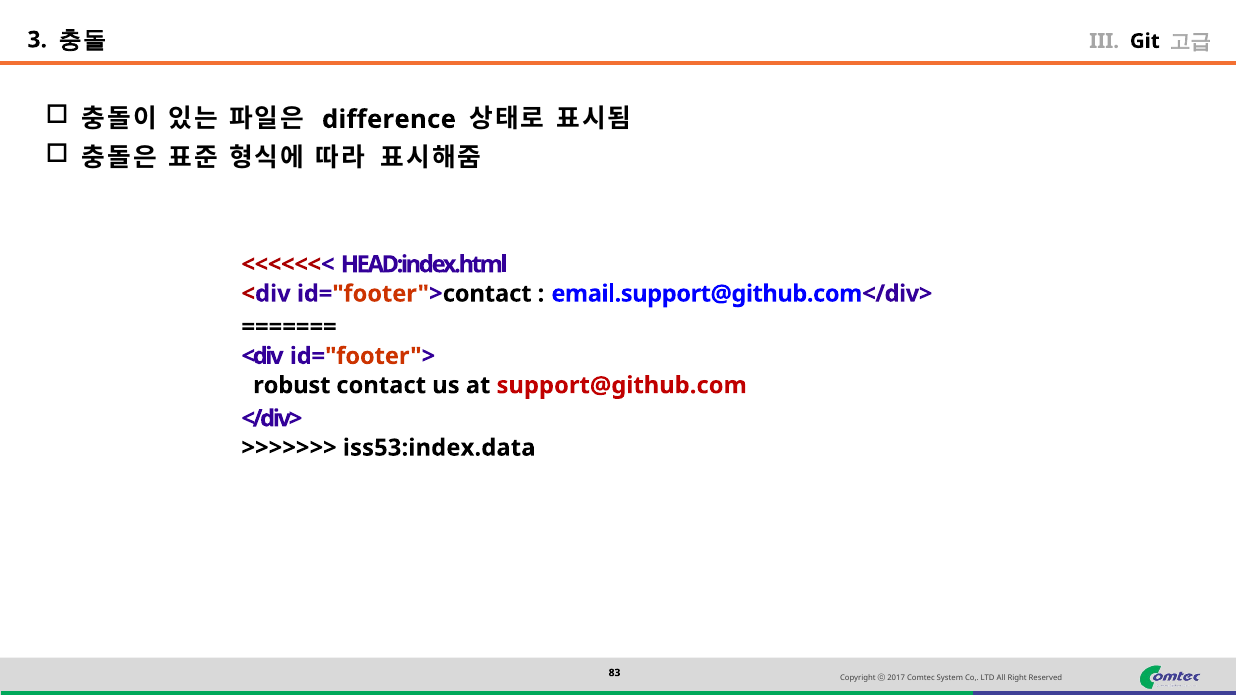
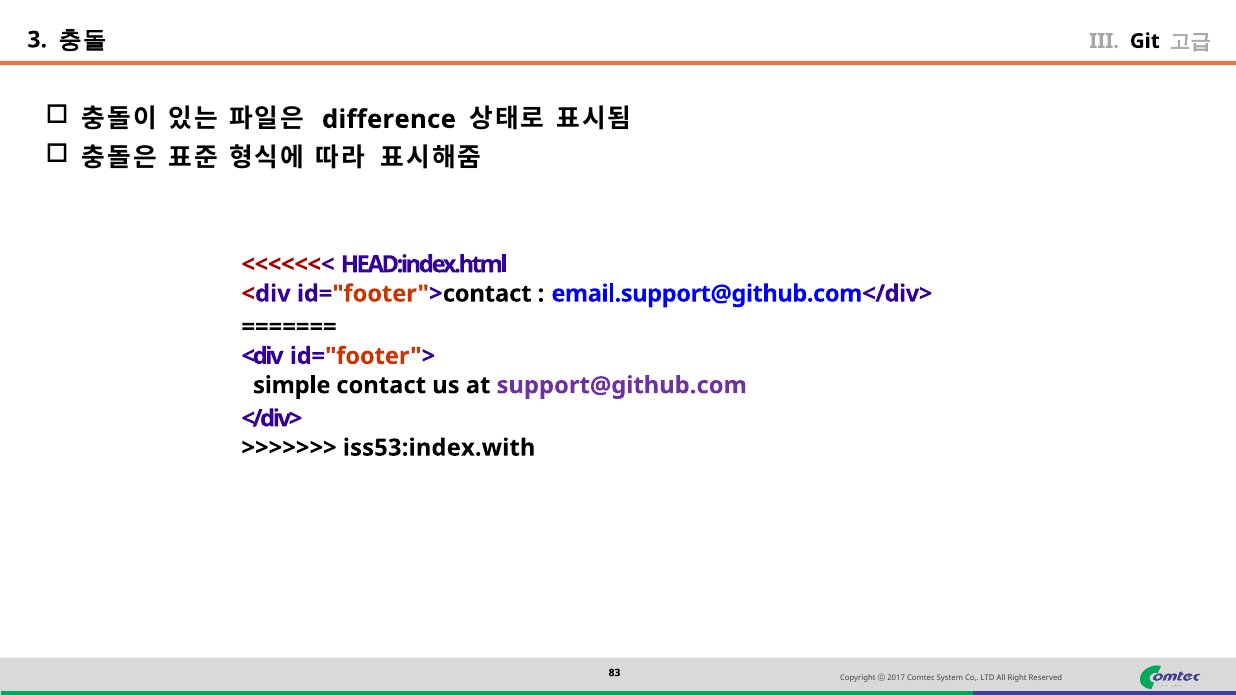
robust: robust -> simple
support@github.com colour: red -> purple
iss53:index.data: iss53:index.data -> iss53:index.with
